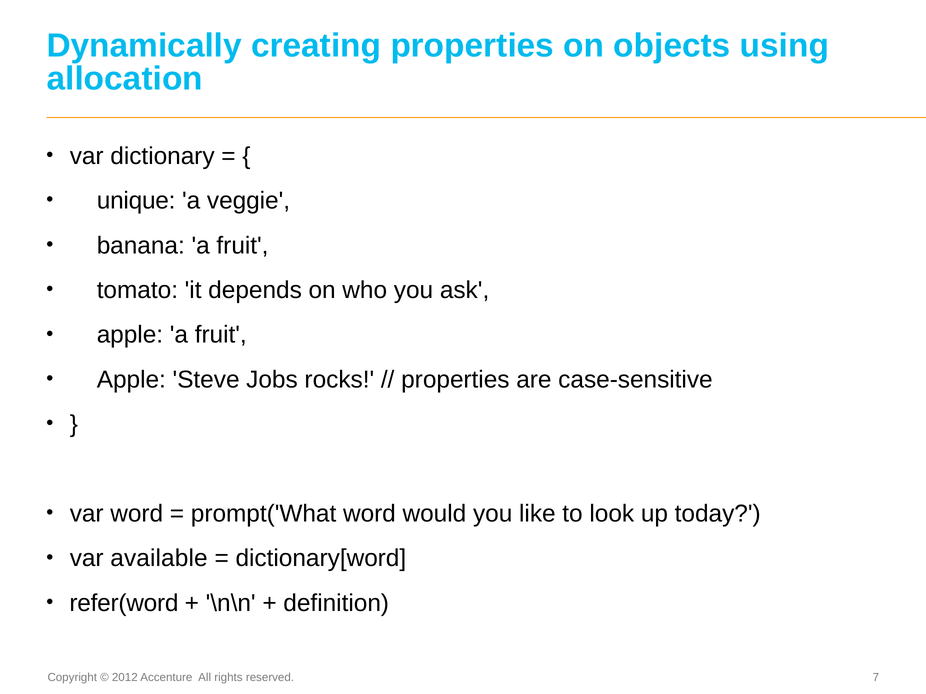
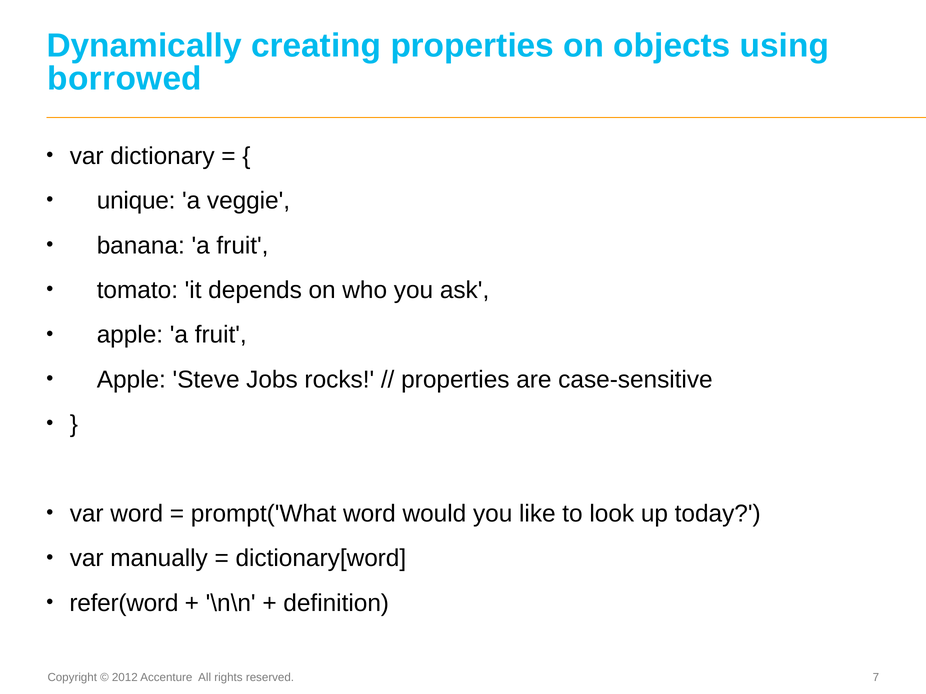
allocation: allocation -> borrowed
available: available -> manually
